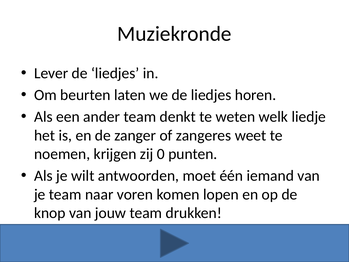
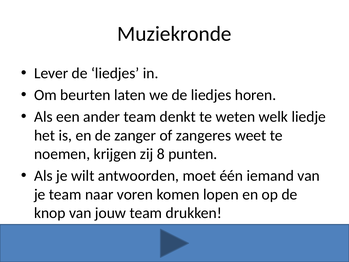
0: 0 -> 8
